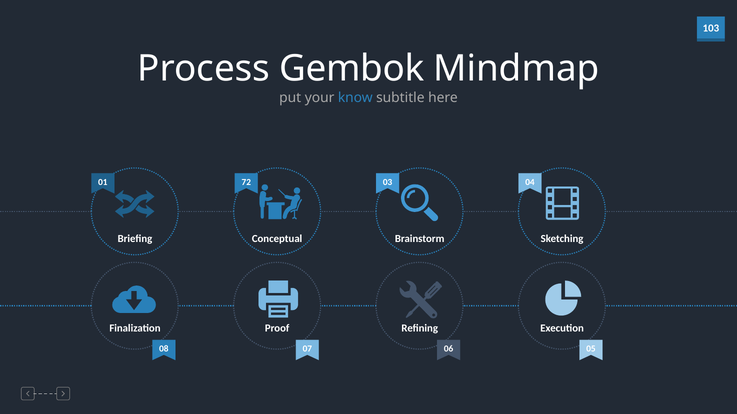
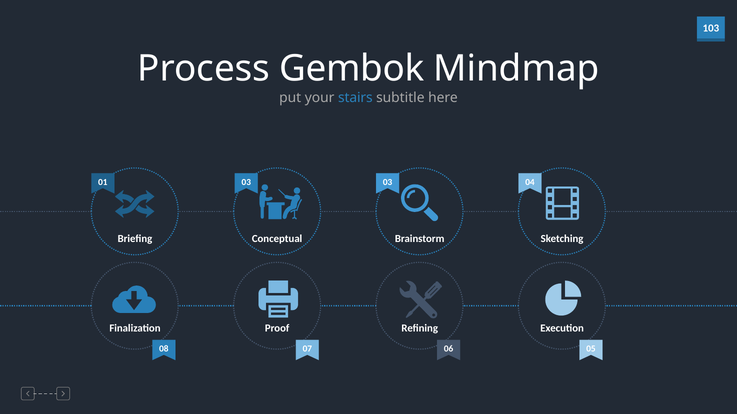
know: know -> stairs
01 72: 72 -> 03
